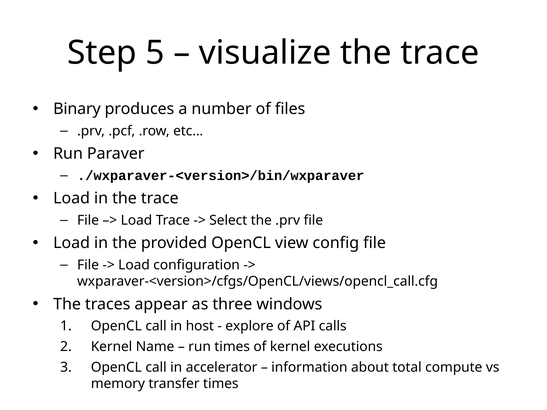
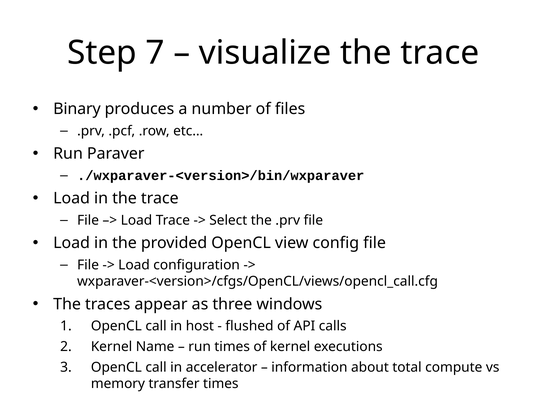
5: 5 -> 7
explore: explore -> flushed
